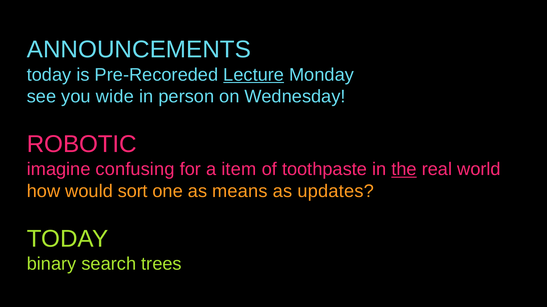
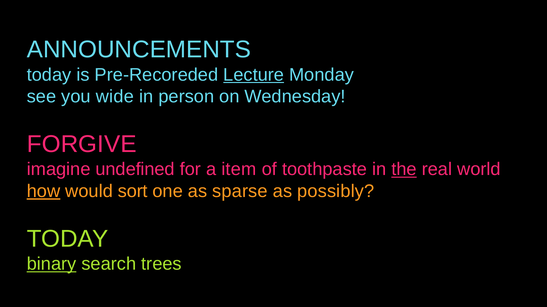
ROBOTIC: ROBOTIC -> FORGIVE
confusing: confusing -> undefined
how underline: none -> present
means: means -> sparse
updates: updates -> possibly
binary underline: none -> present
